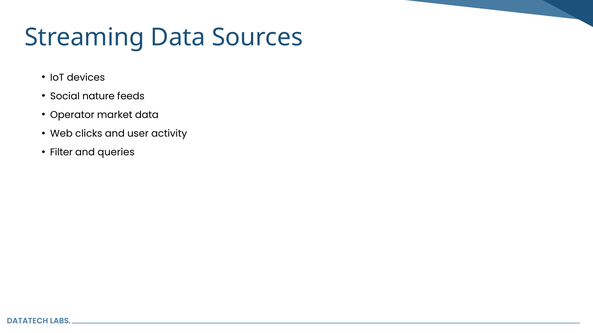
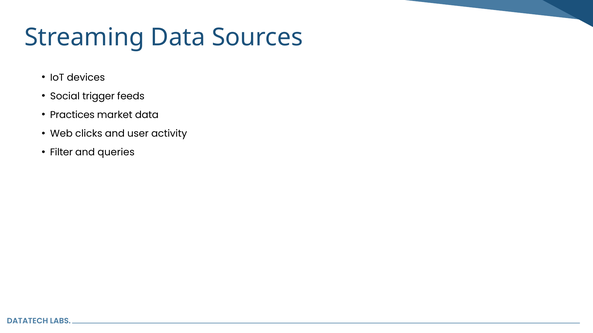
nature: nature -> trigger
Operator: Operator -> Practices
